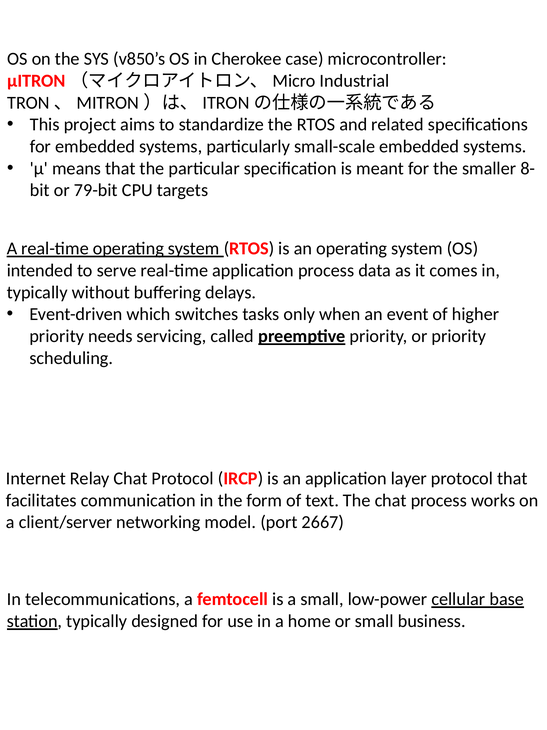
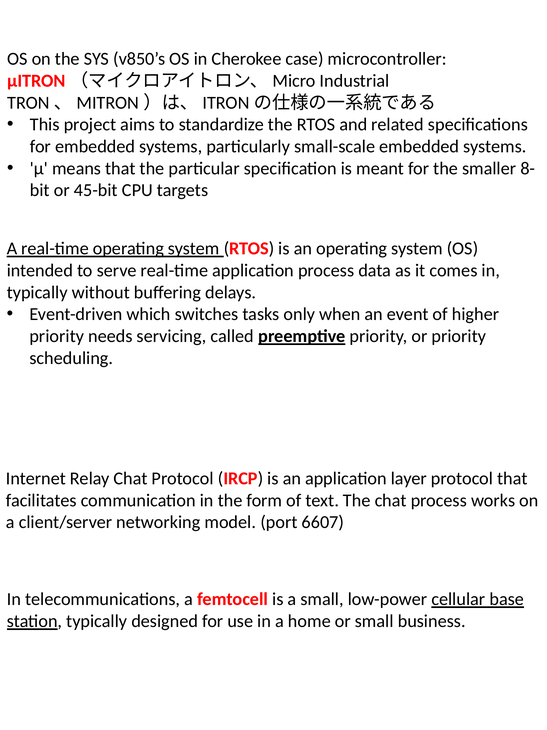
79-bit: 79-bit -> 45-bit
2667: 2667 -> 6607
